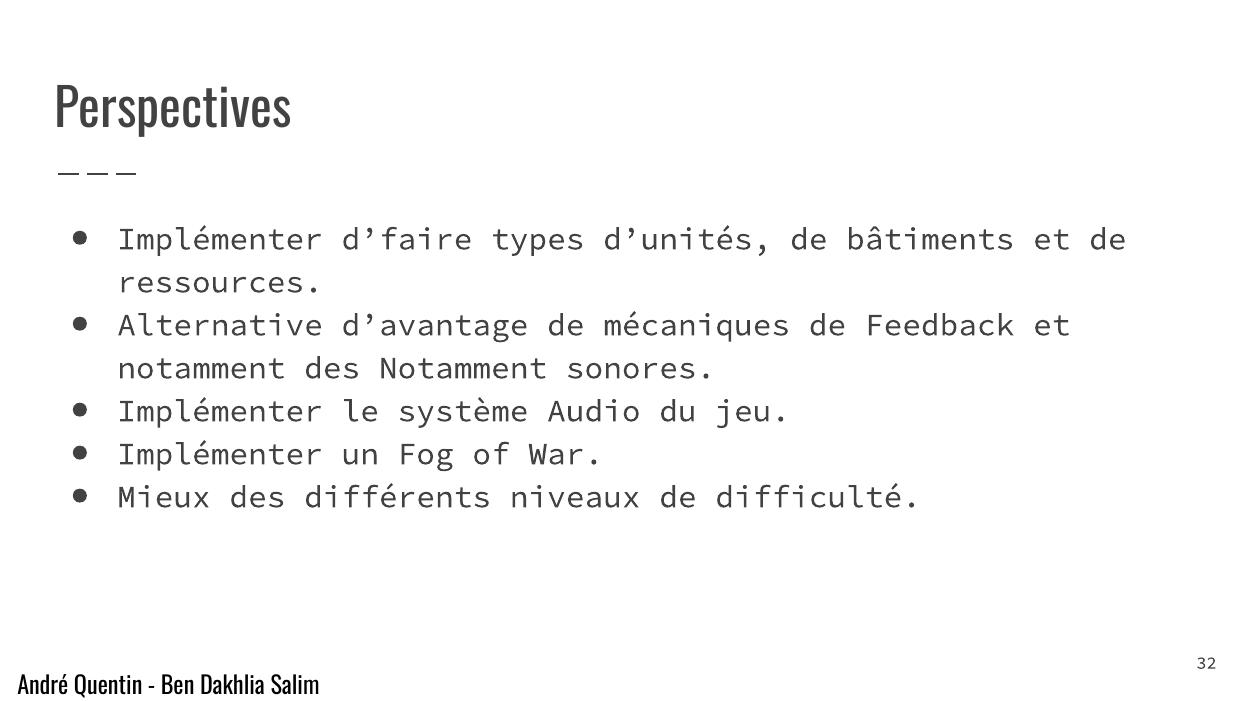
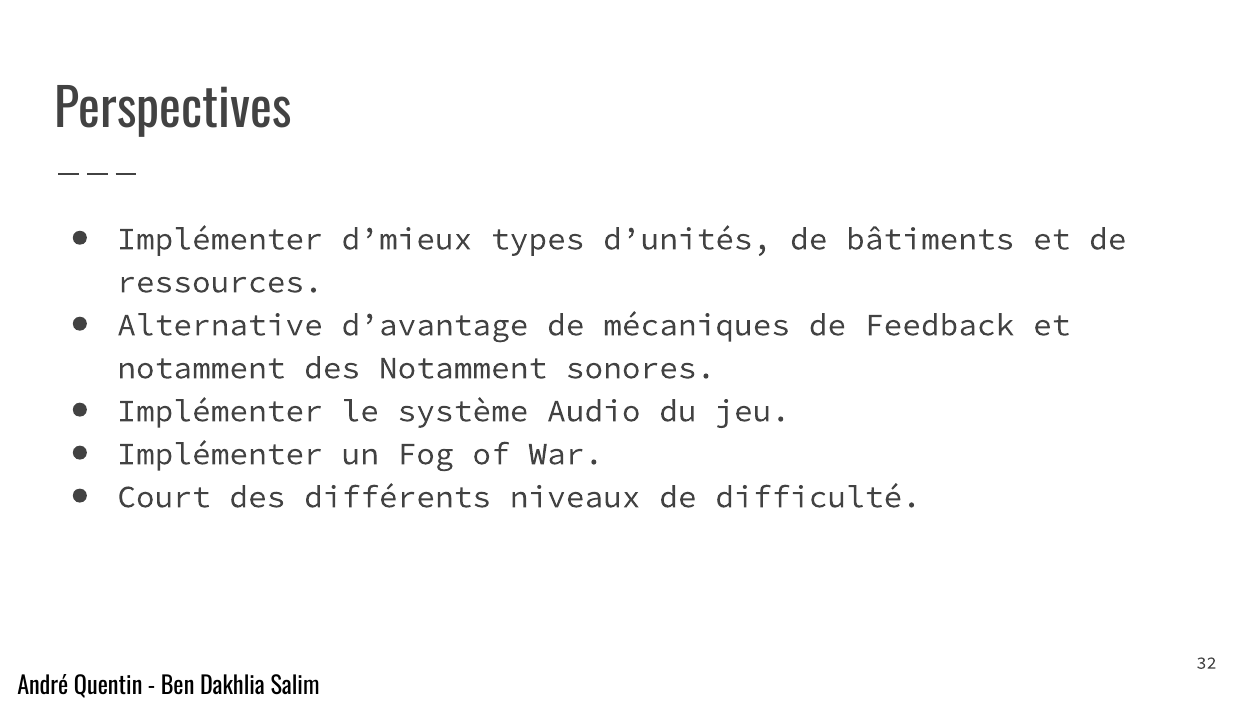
d’faire: d’faire -> d’mieux
Mieux: Mieux -> Court
